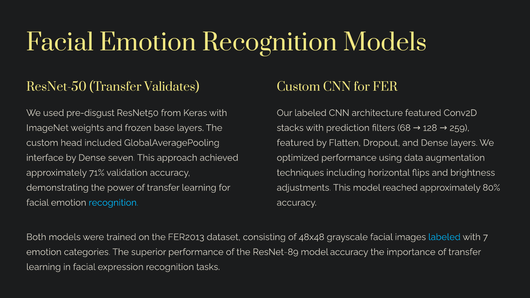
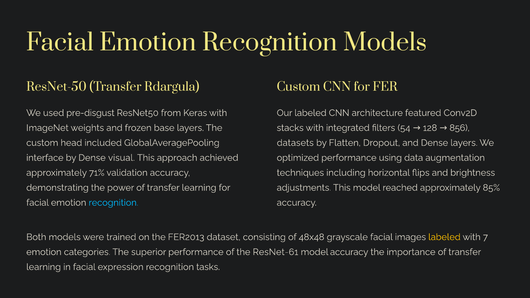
Validates: Validates -> Rdargula
prediction: prediction -> integrated
68: 68 -> 54
259: 259 -> 856
featured at (295, 143): featured -> datasets
seven: seven -> visual
80%: 80% -> 85%
labeled at (444, 237) colour: light blue -> yellow
ResNet-89: ResNet-89 -> ResNet-61
